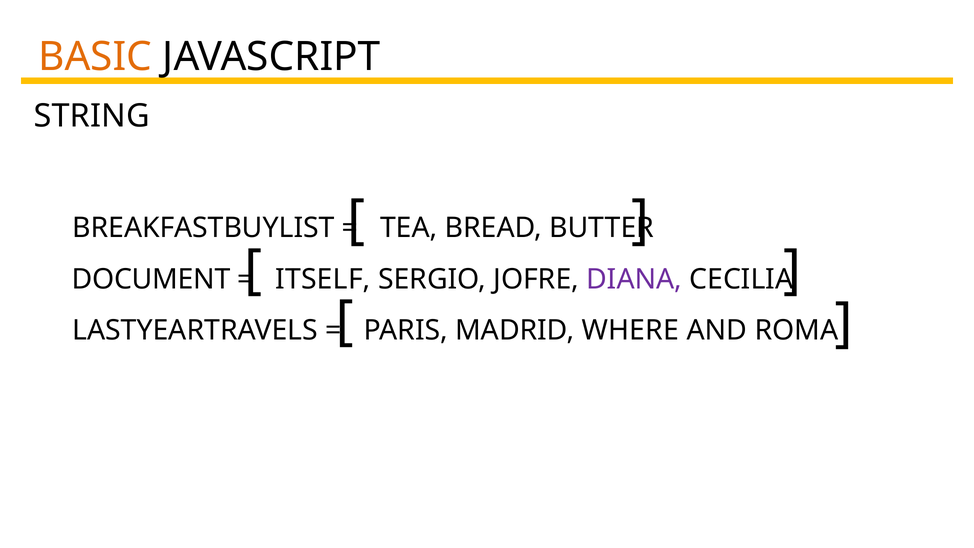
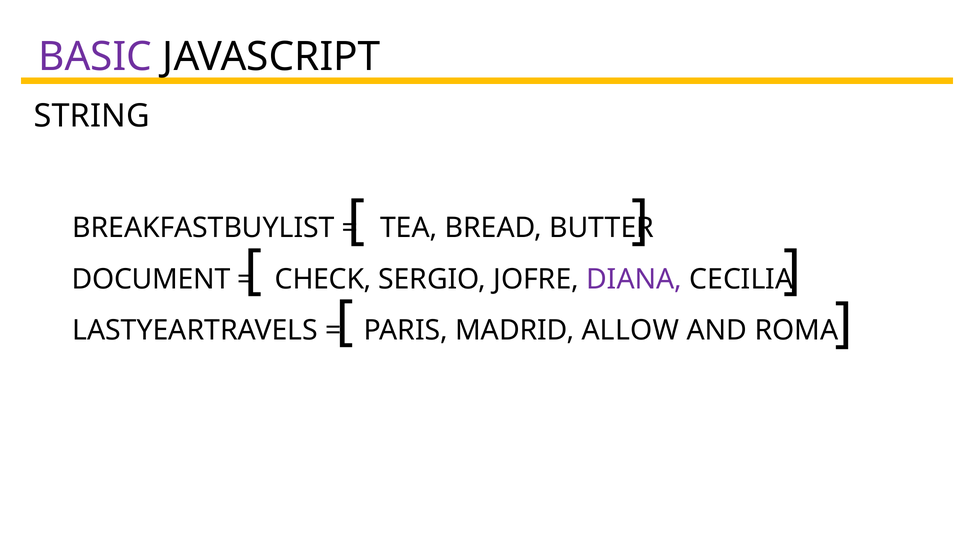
BASIC colour: orange -> purple
ITSELF: ITSELF -> CHECK
WHERE: WHERE -> ALLOW
